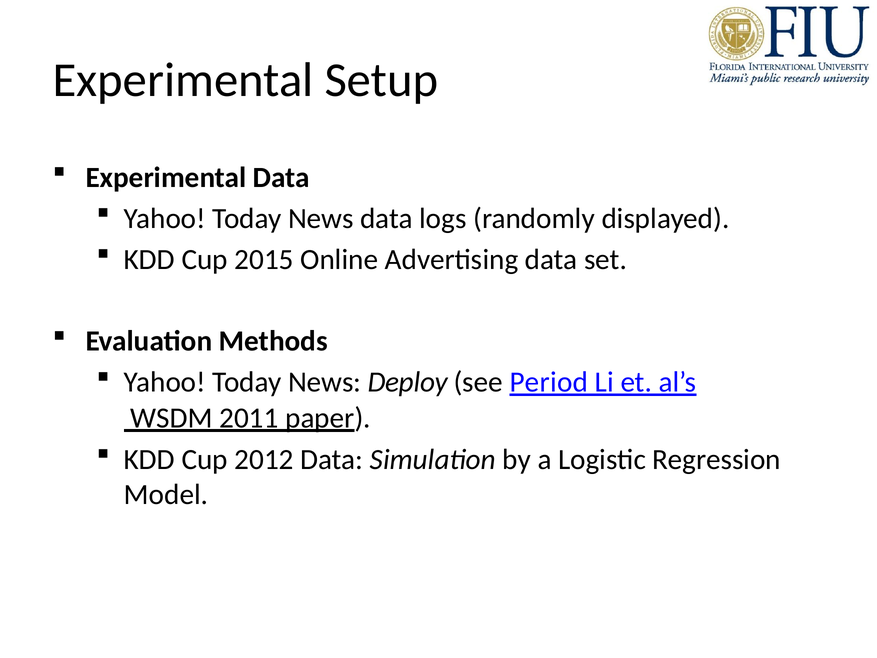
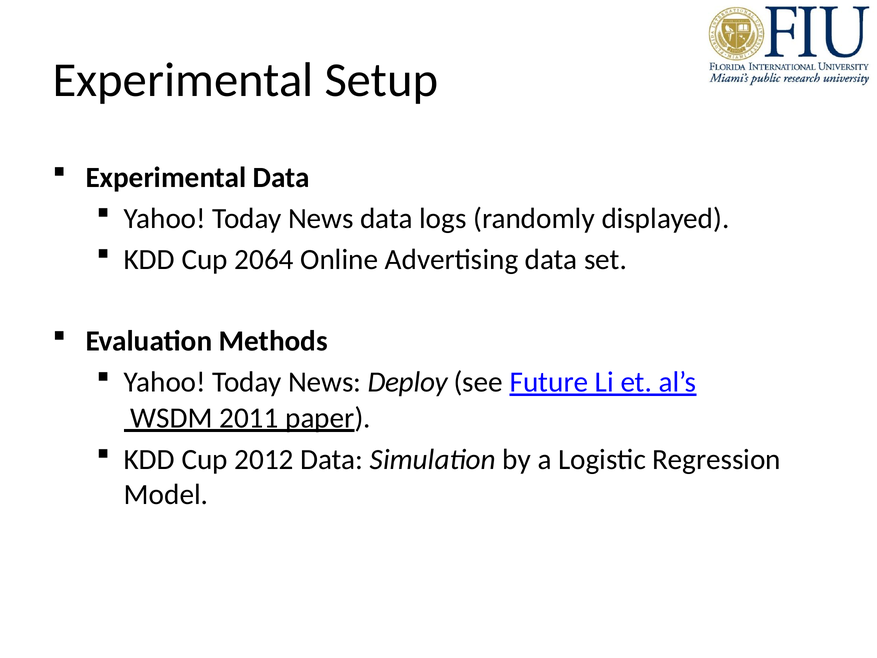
2015: 2015 -> 2064
Period: Period -> Future
